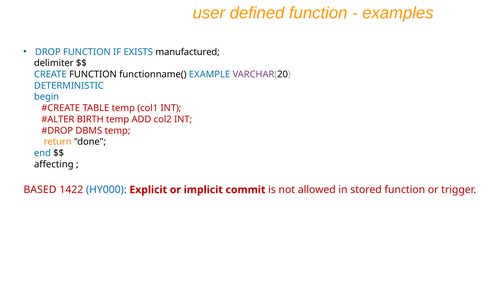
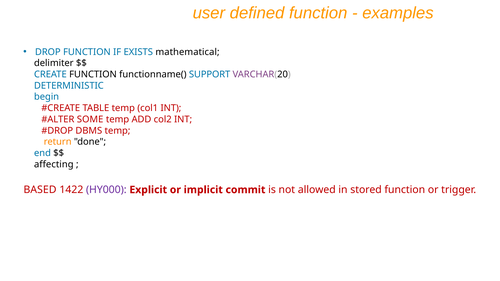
manufactured: manufactured -> mathematical
EXAMPLE: EXAMPLE -> SUPPORT
BIRTH: BIRTH -> SOME
HY000 colour: blue -> purple
